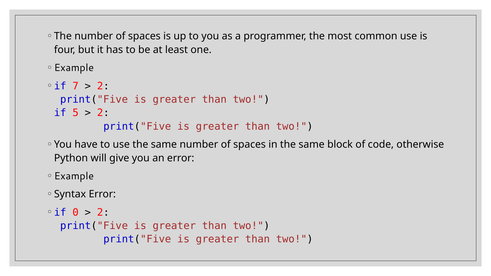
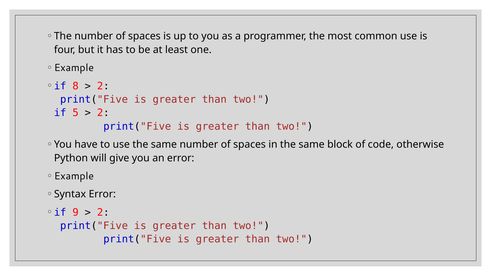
7: 7 -> 8
0: 0 -> 9
